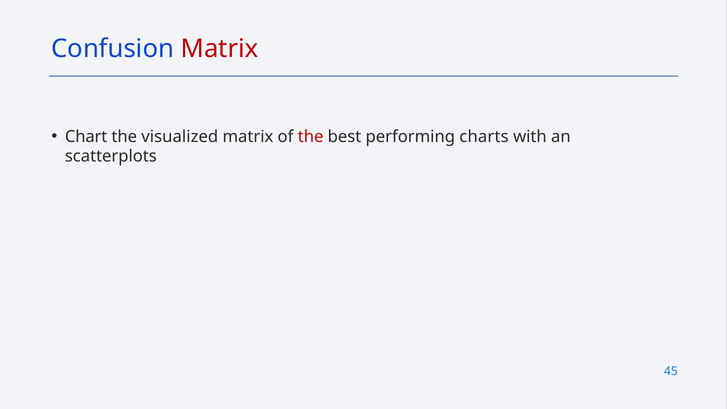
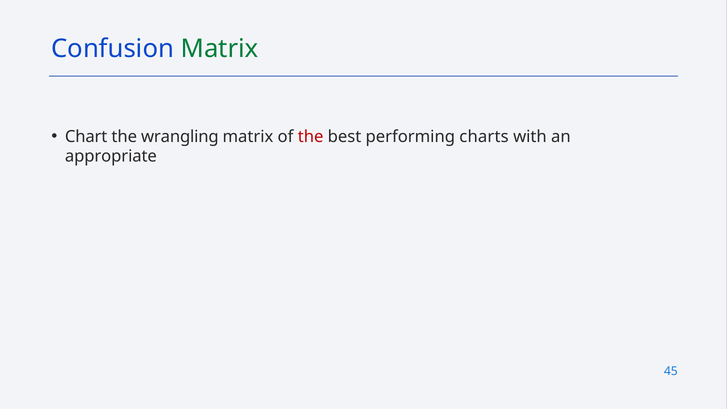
Matrix at (220, 48) colour: red -> green
visualized: visualized -> wrangling
scatterplots: scatterplots -> appropriate
